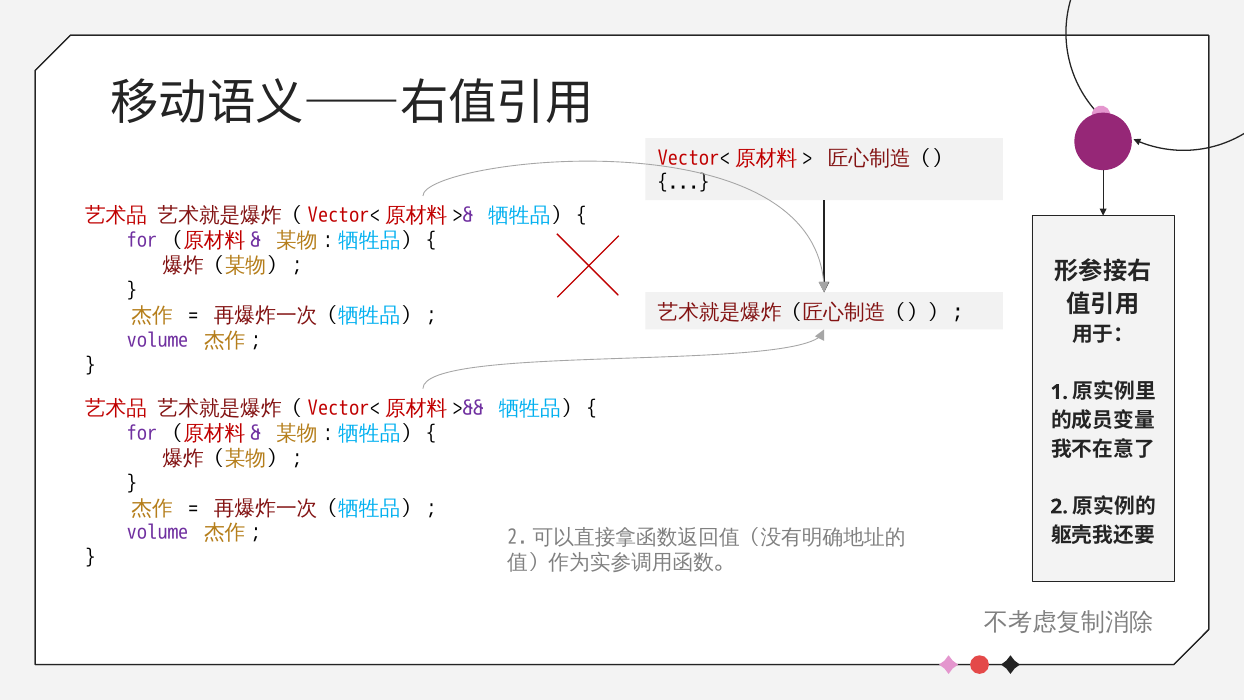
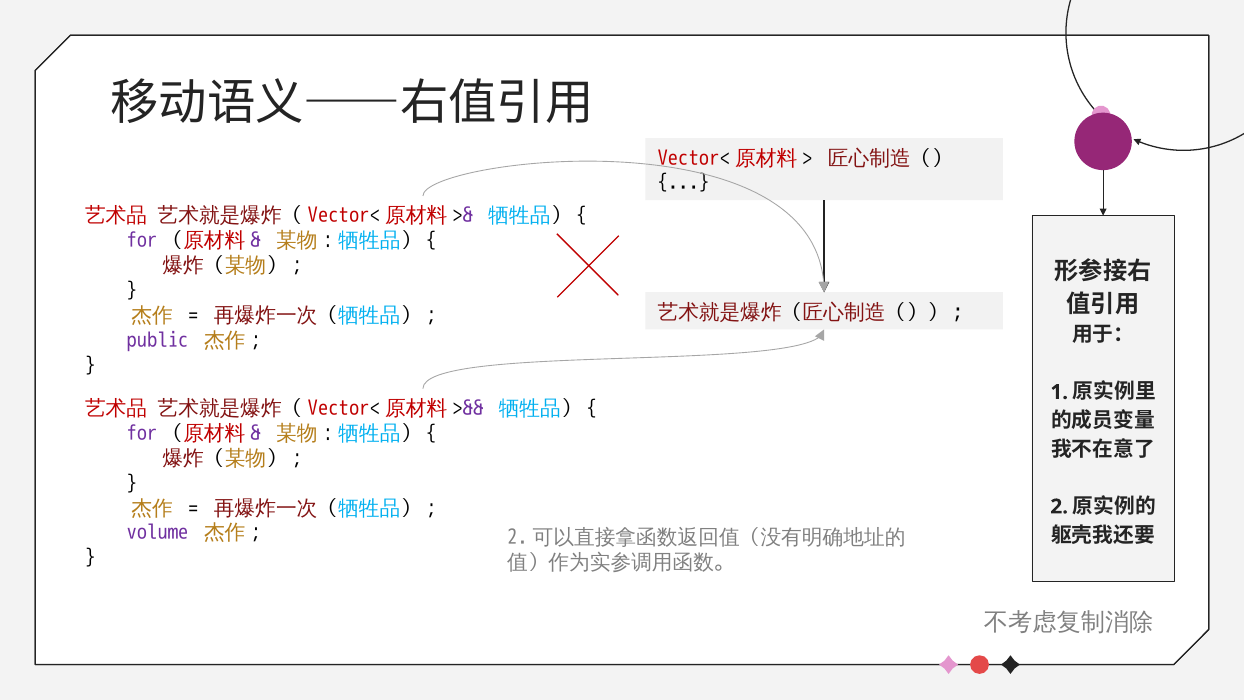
volume at (158, 340): volume -> public
